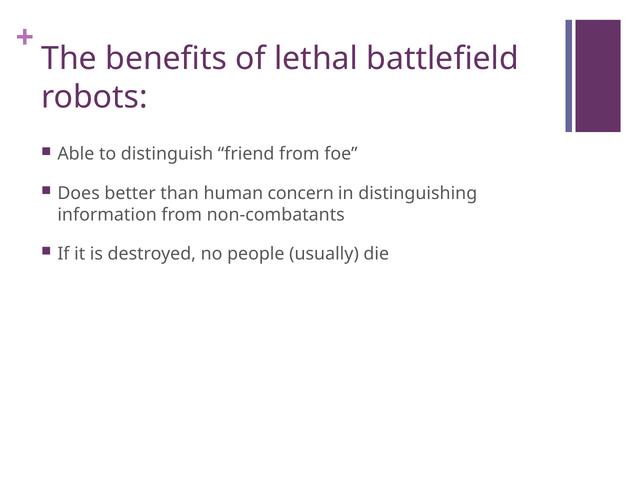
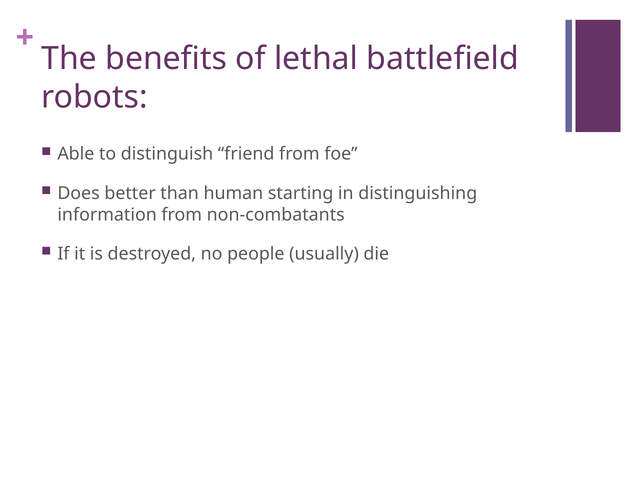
concern: concern -> starting
